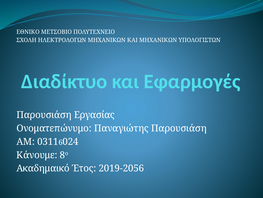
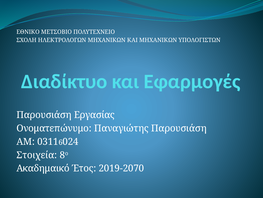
Κάνουμε: Κάνουμε -> Στοιχεία
2019-2056: 2019-2056 -> 2019-2070
